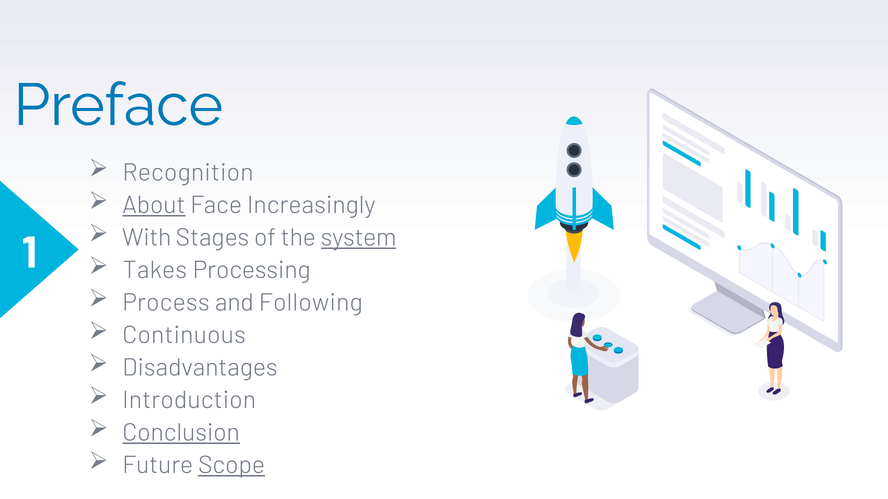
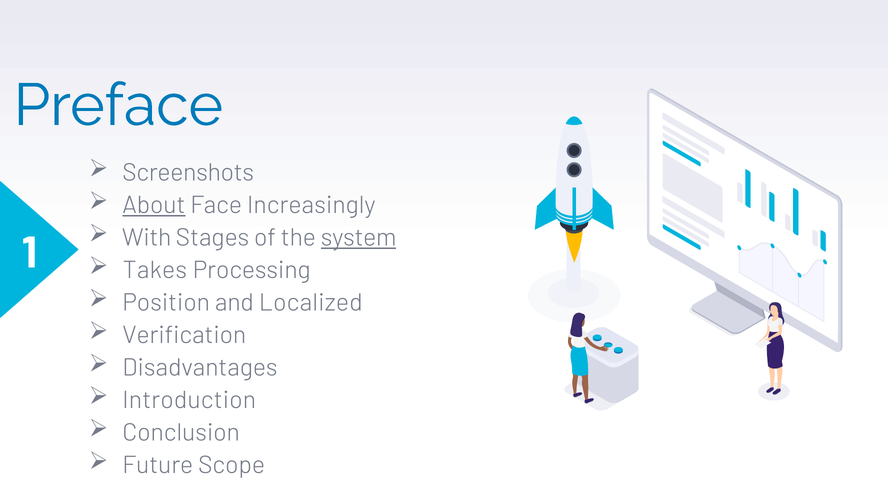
Recognition: Recognition -> Screenshots
Process: Process -> Position
Following: Following -> Localized
Continuous: Continuous -> Verification
Conclusion underline: present -> none
Scope underline: present -> none
